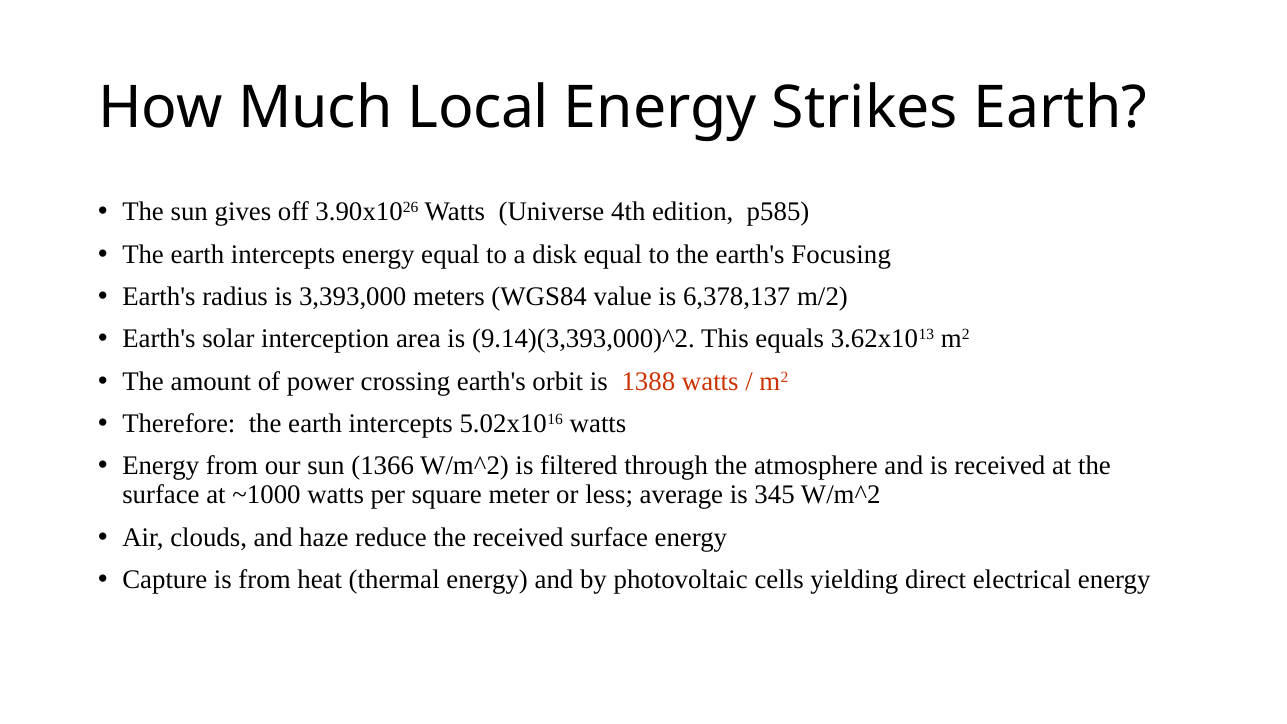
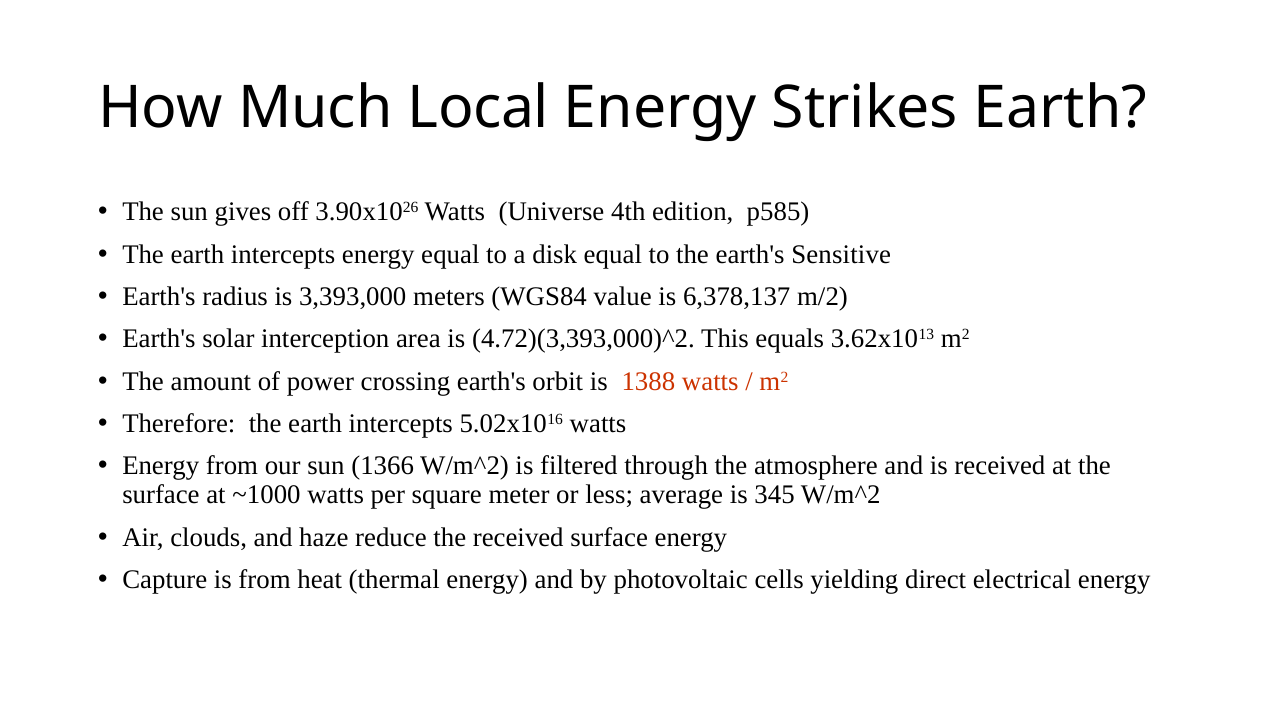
Focusing: Focusing -> Sensitive
9.14)(3,393,000)^2: 9.14)(3,393,000)^2 -> 4.72)(3,393,000)^2
